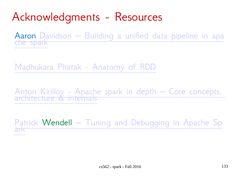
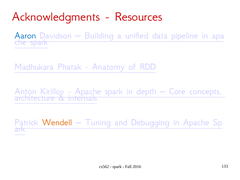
Wendell colour: green -> orange
